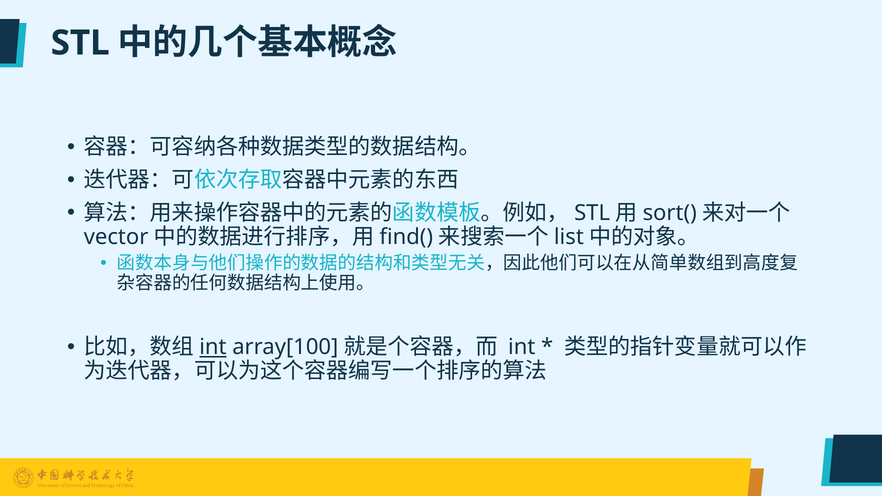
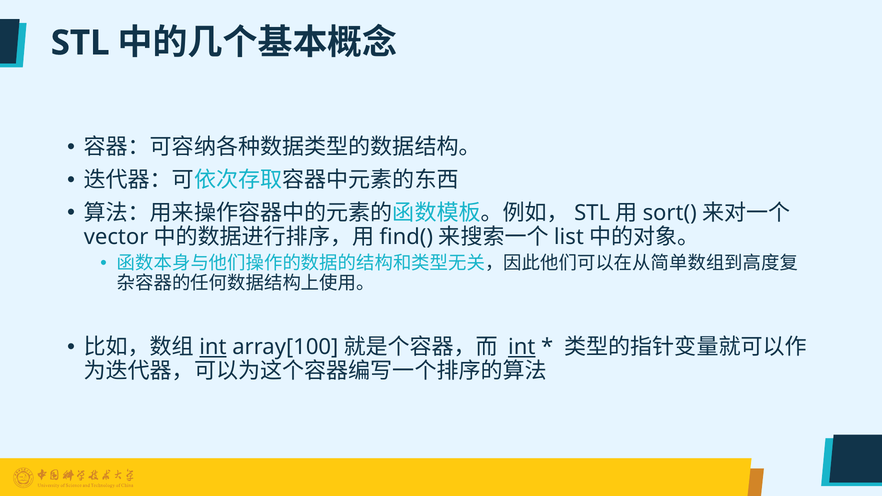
int at (522, 347) underline: none -> present
